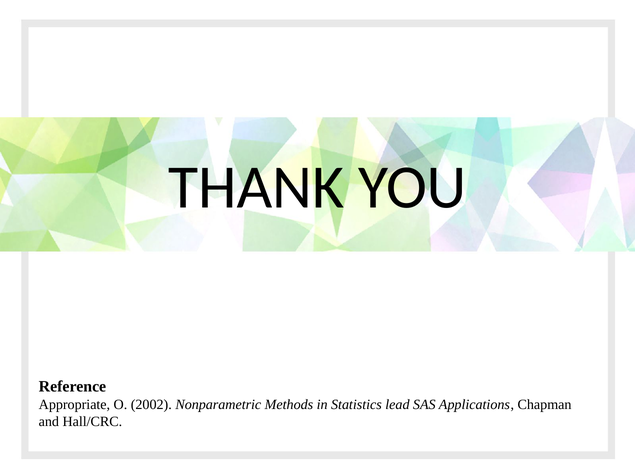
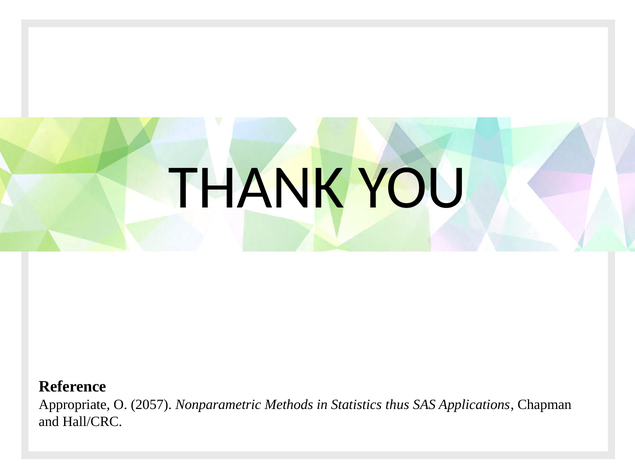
2002: 2002 -> 2057
lead: lead -> thus
